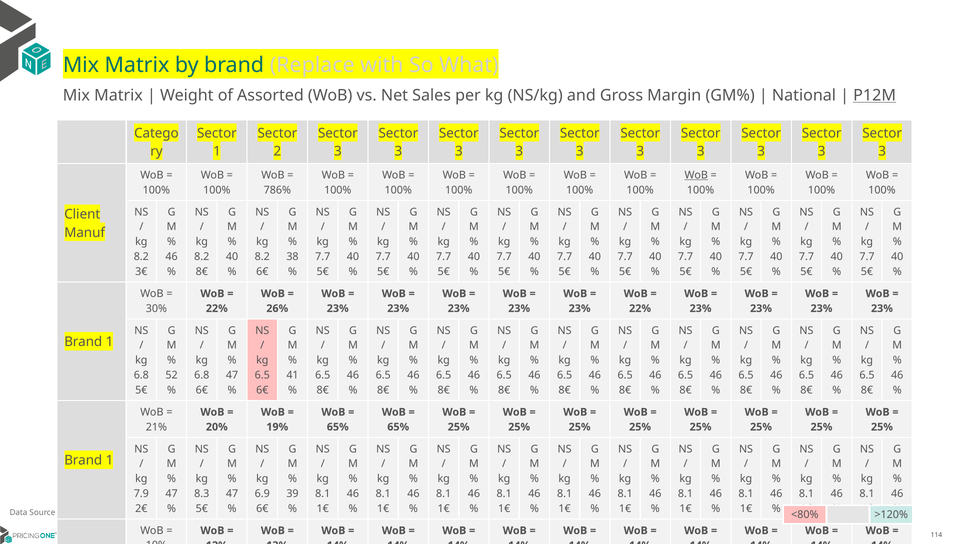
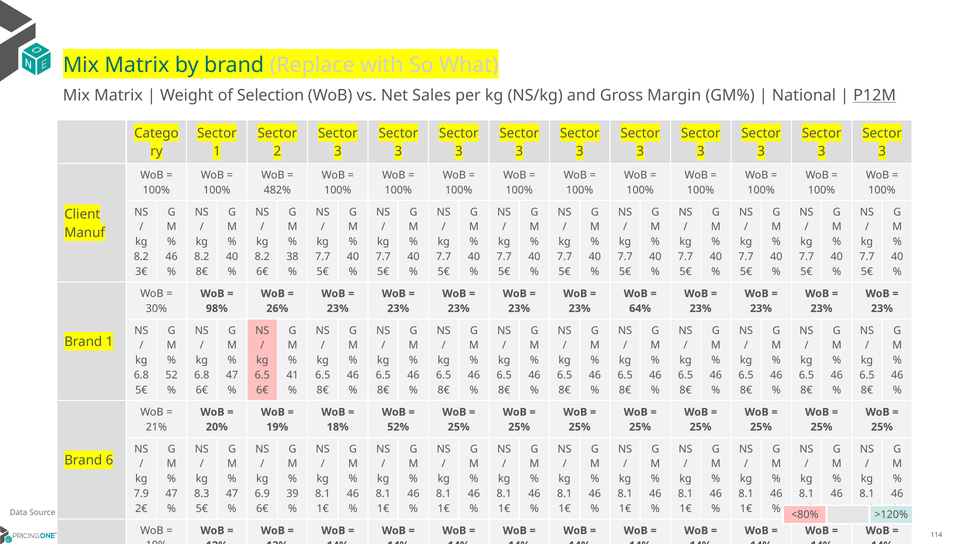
Assorted: Assorted -> Selection
WoB at (696, 175) underline: present -> none
786%: 786% -> 482%
22% at (217, 308): 22% -> 98%
22% at (640, 308): 22% -> 64%
65% at (338, 426): 65% -> 18%
65% at (398, 426): 65% -> 52%
1 at (110, 460): 1 -> 6
